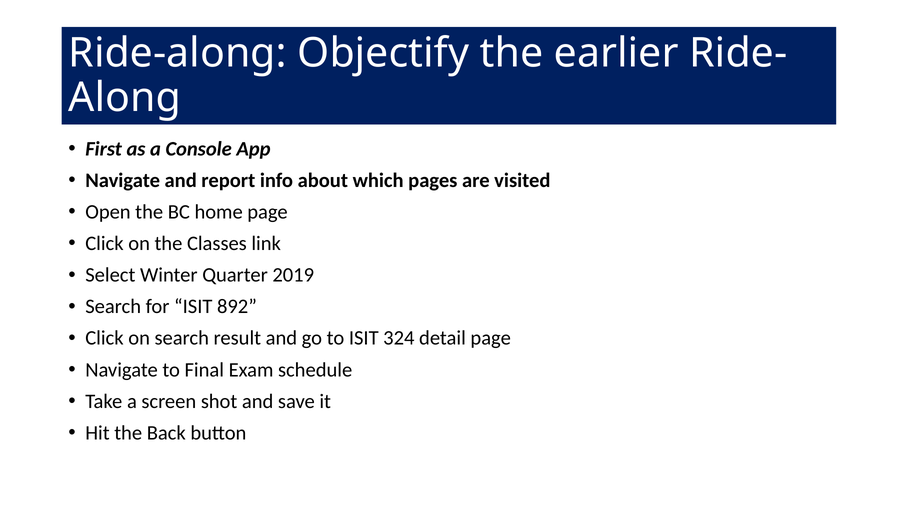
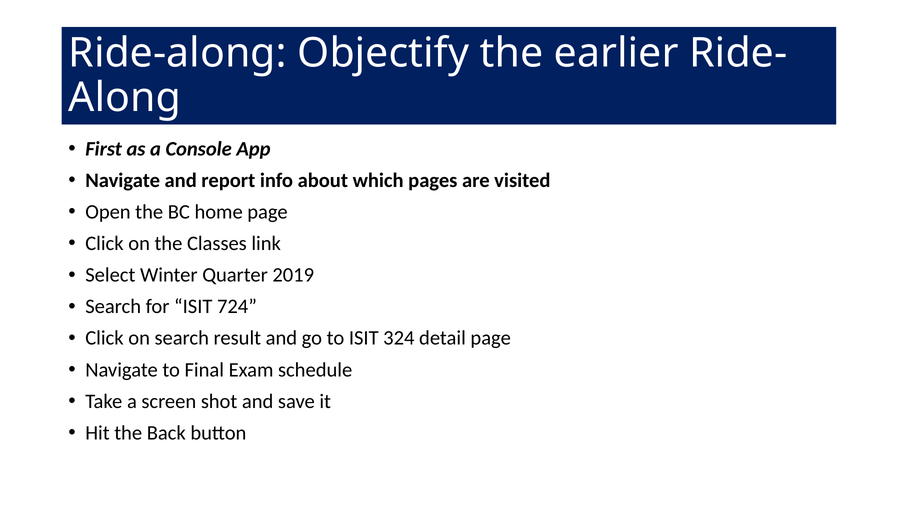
892: 892 -> 724
